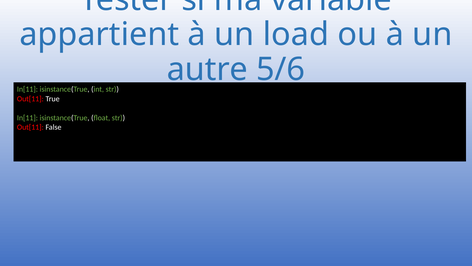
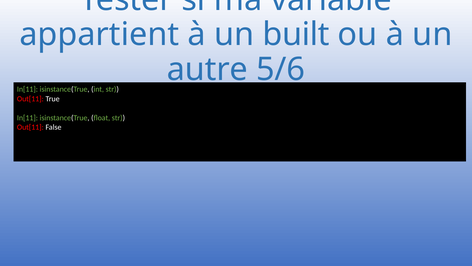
load: load -> built
